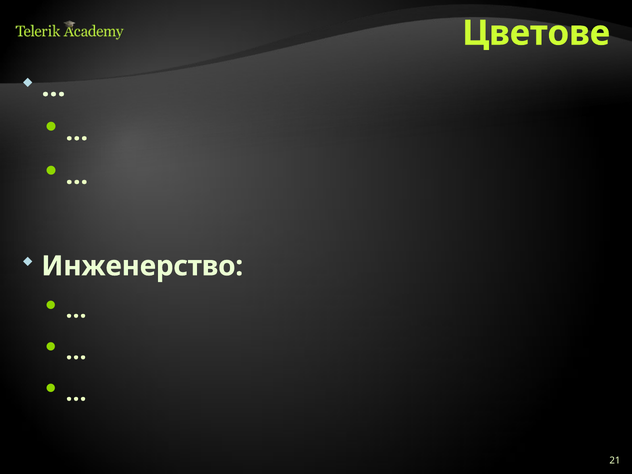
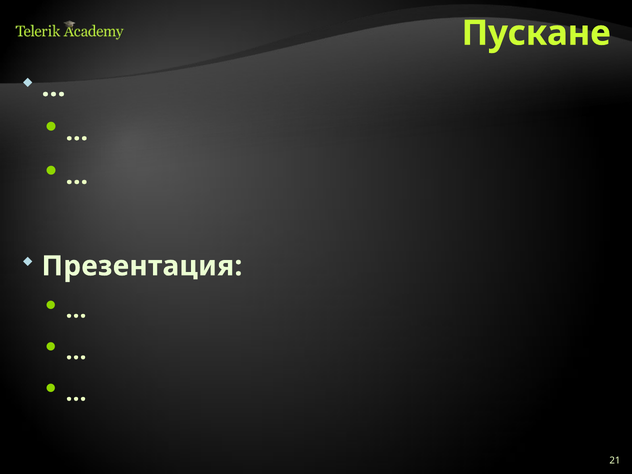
Цветове: Цветове -> Пускане
Инженерство: Инженерство -> Презентация
